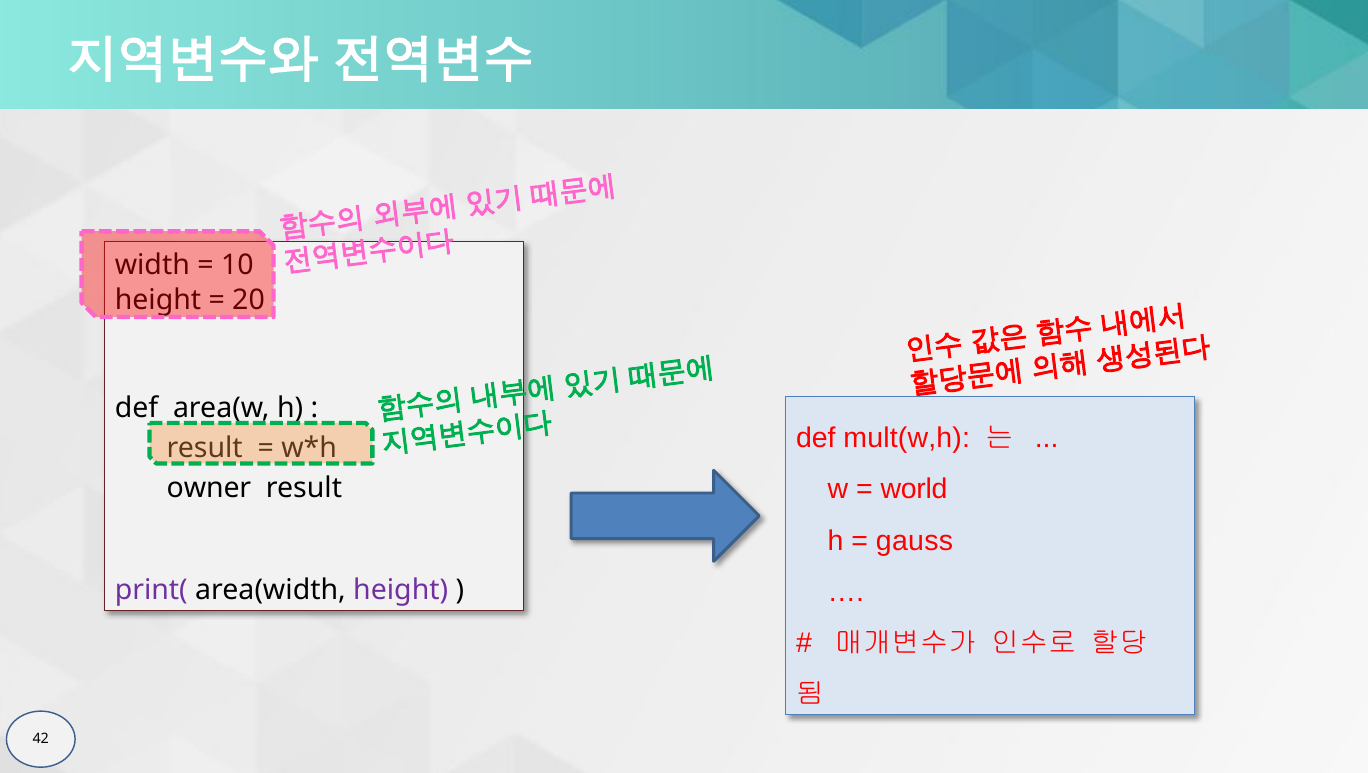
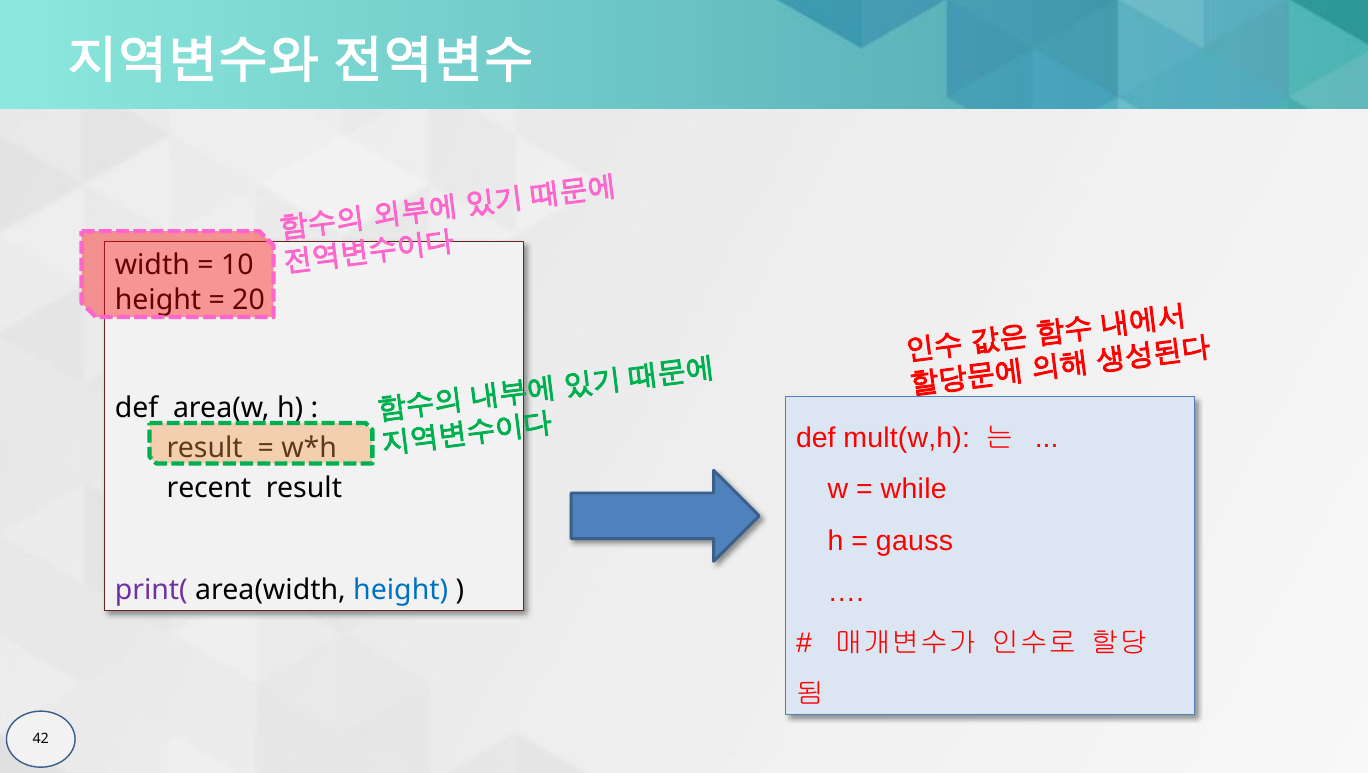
world: world -> while
owner: owner -> recent
height at (401, 590) colour: purple -> blue
